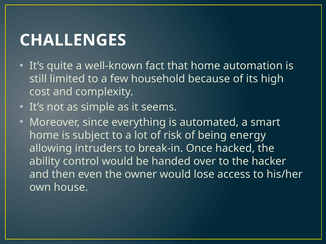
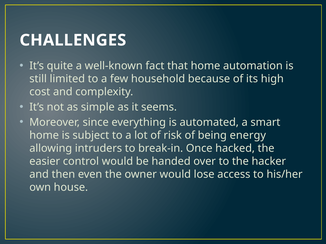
ability: ability -> easier
